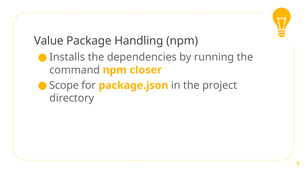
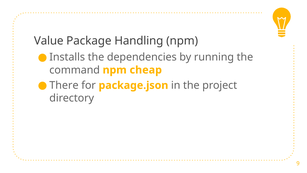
closer: closer -> cheap
Scope: Scope -> There
